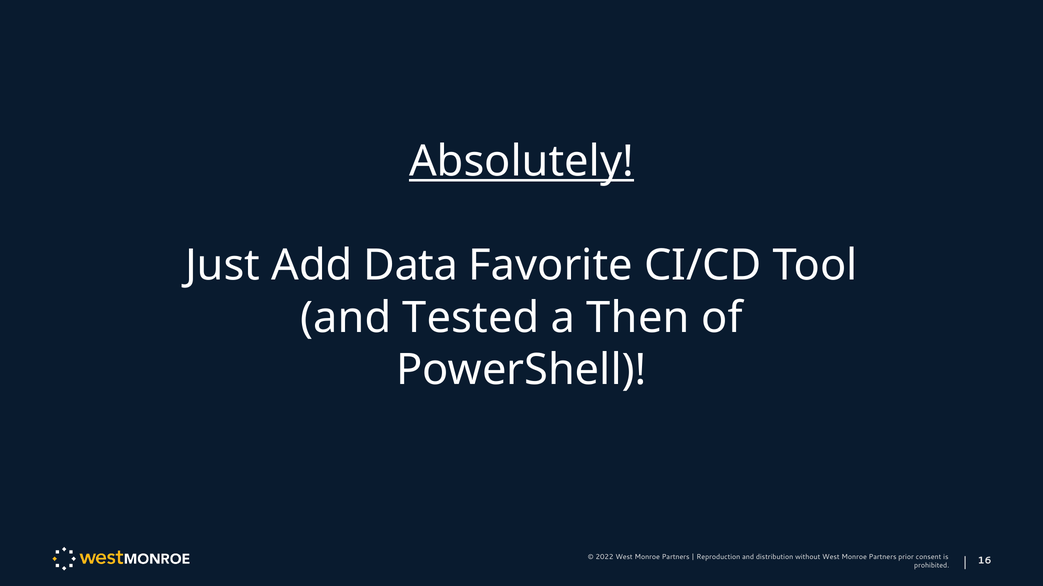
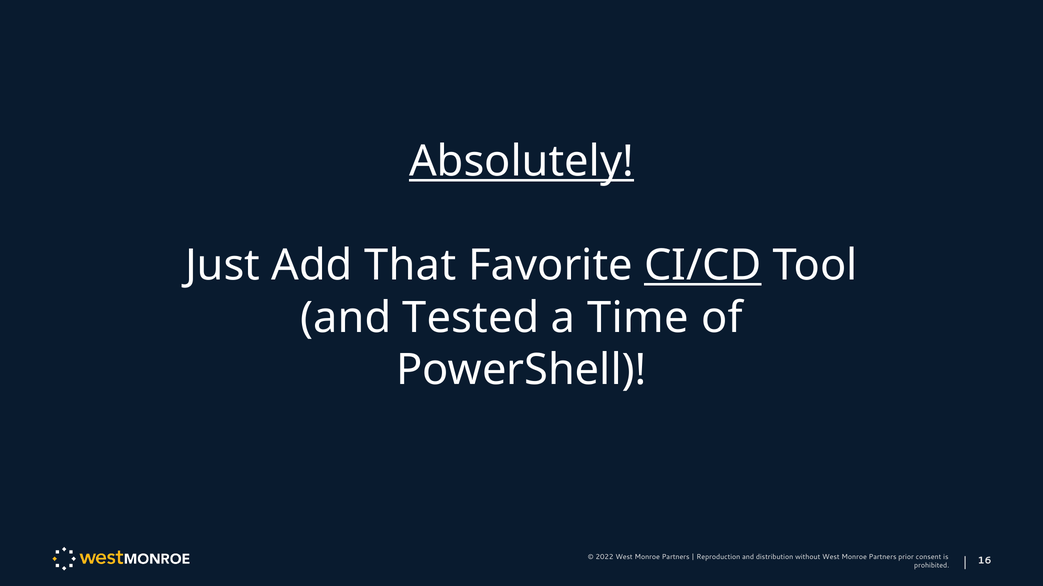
Data: Data -> That
CI/CD underline: none -> present
Then: Then -> Time
